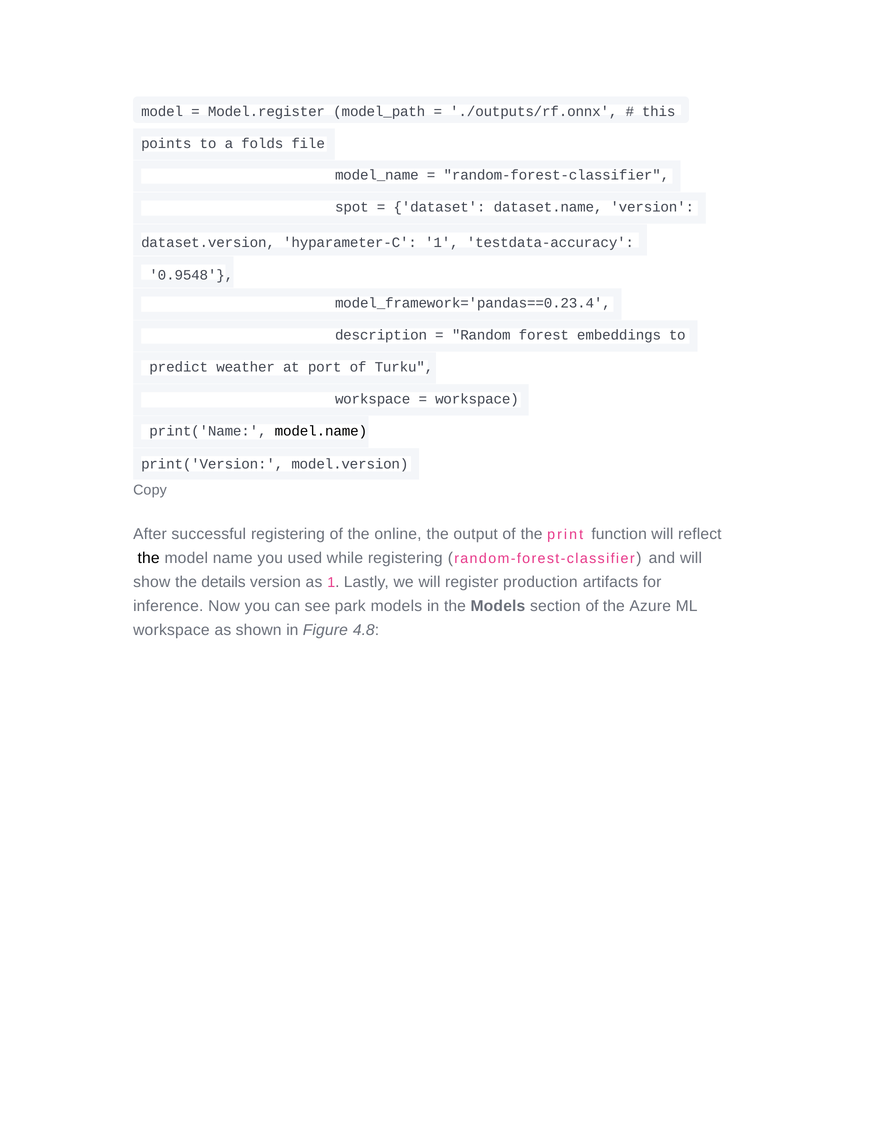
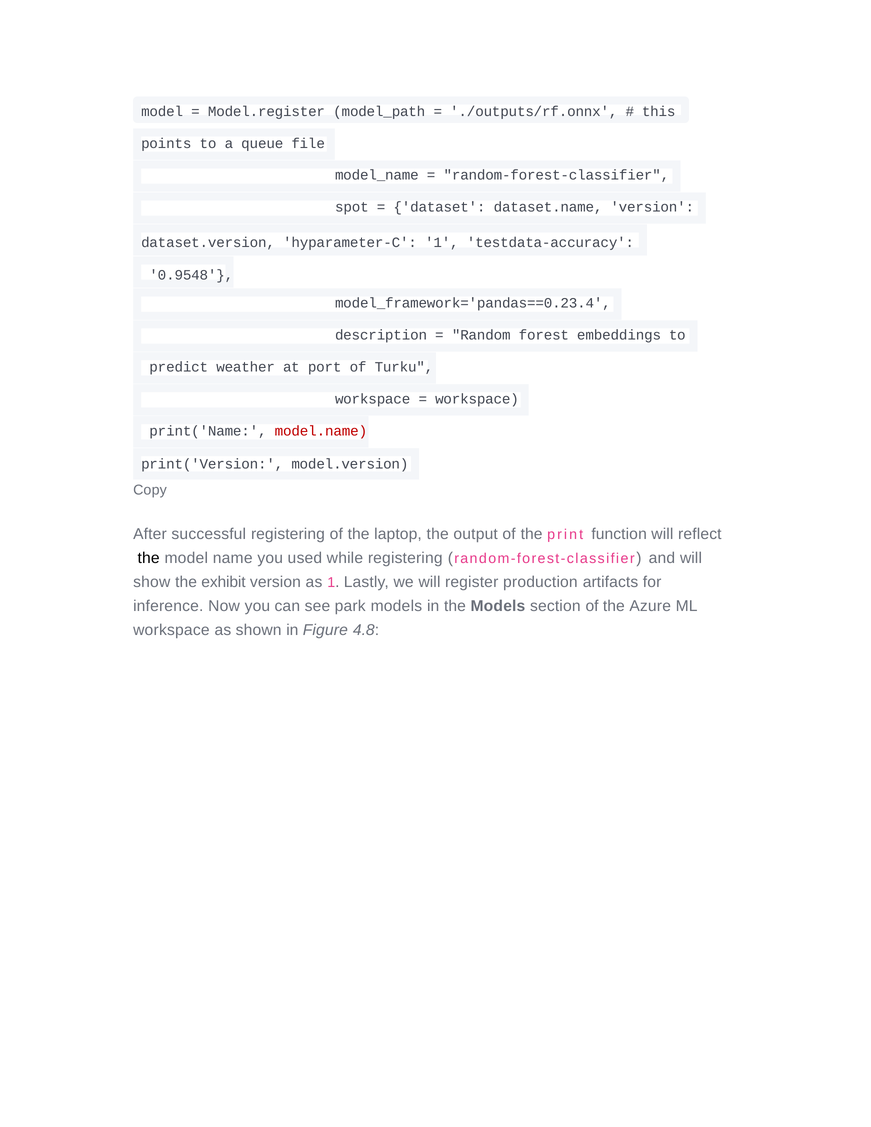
folds: folds -> queue
model.name colour: black -> red
online: online -> laptop
details: details -> exhibit
